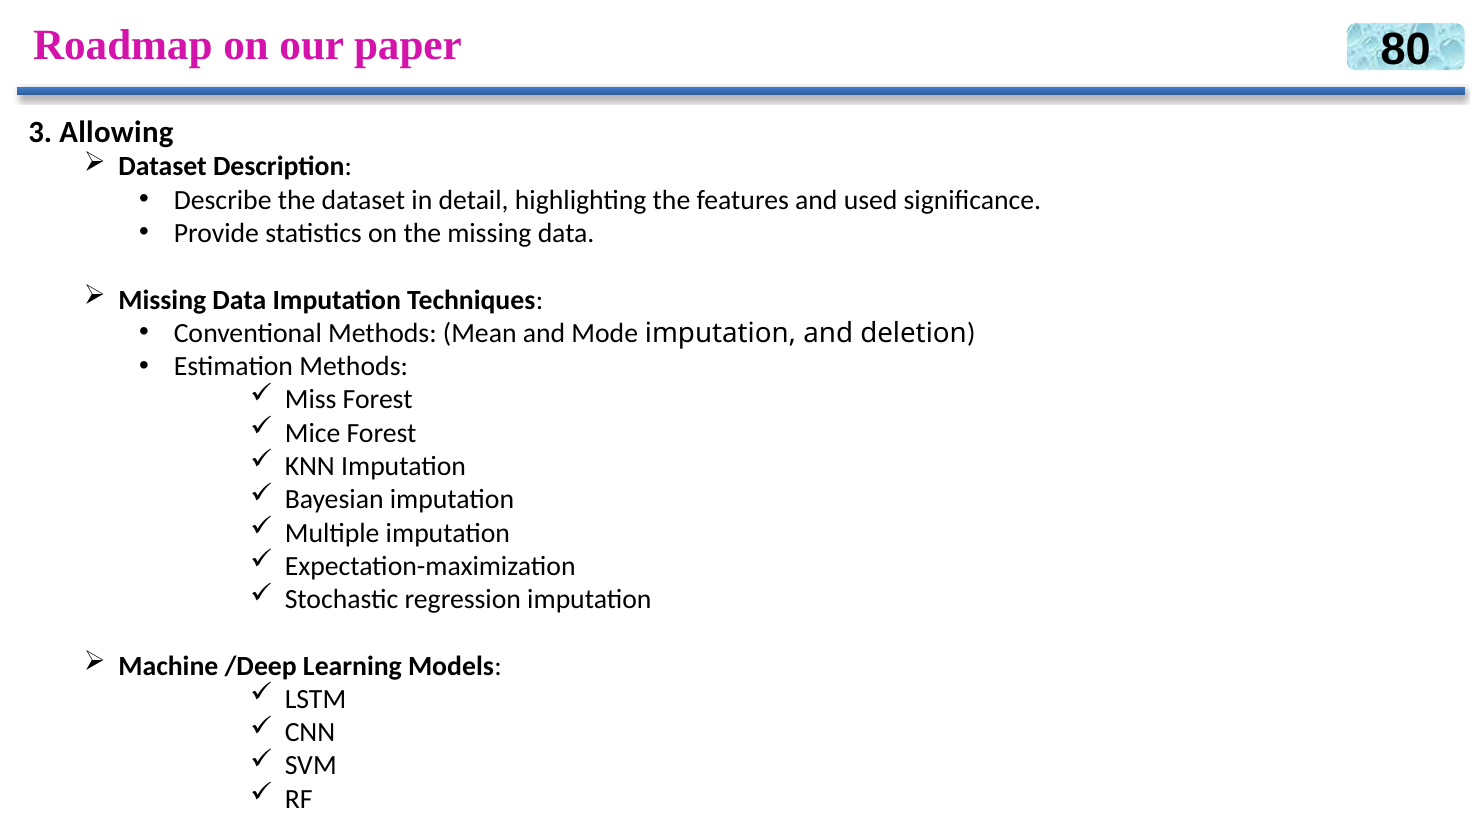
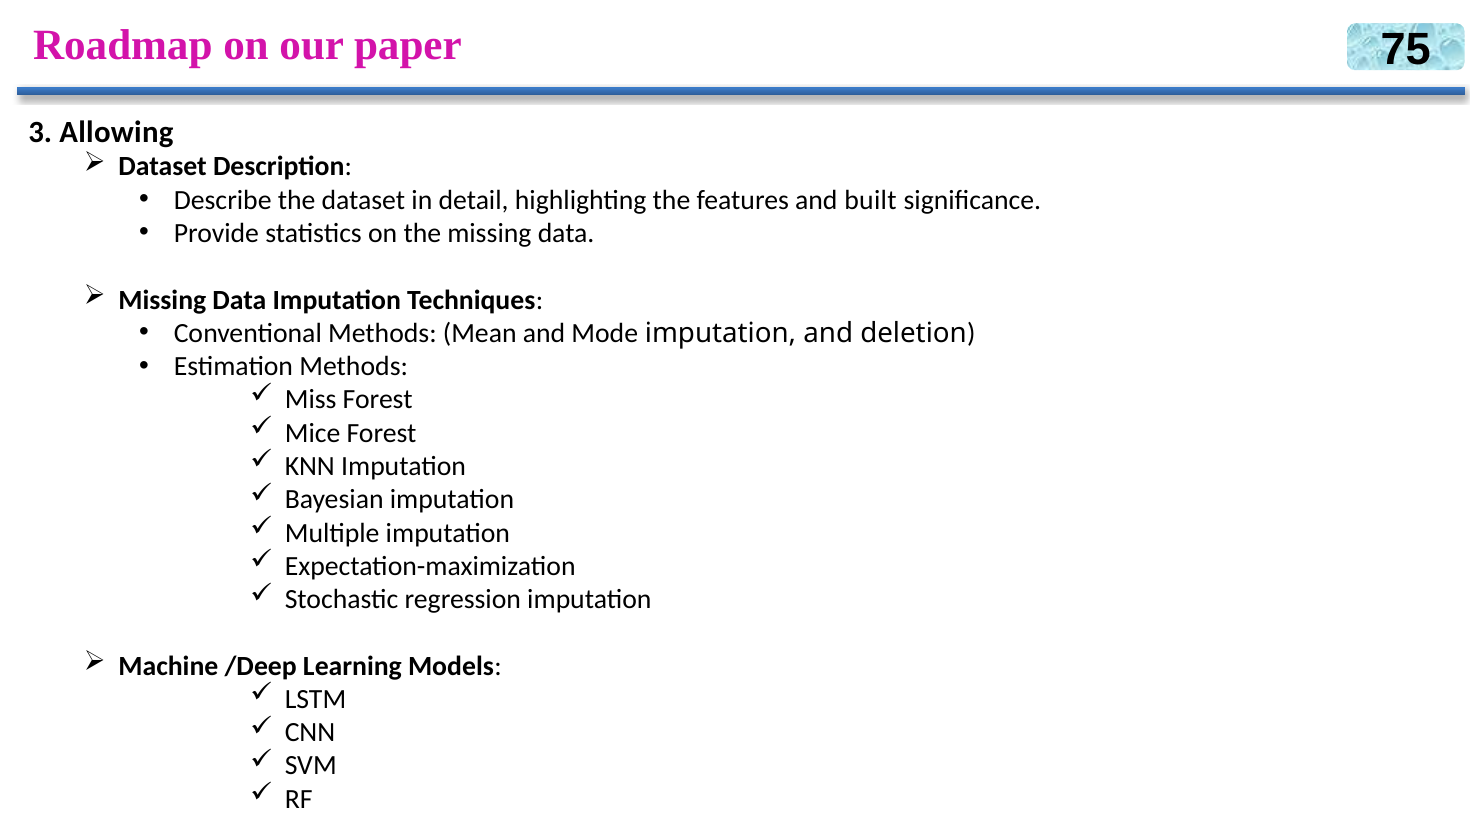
80: 80 -> 75
used: used -> built
